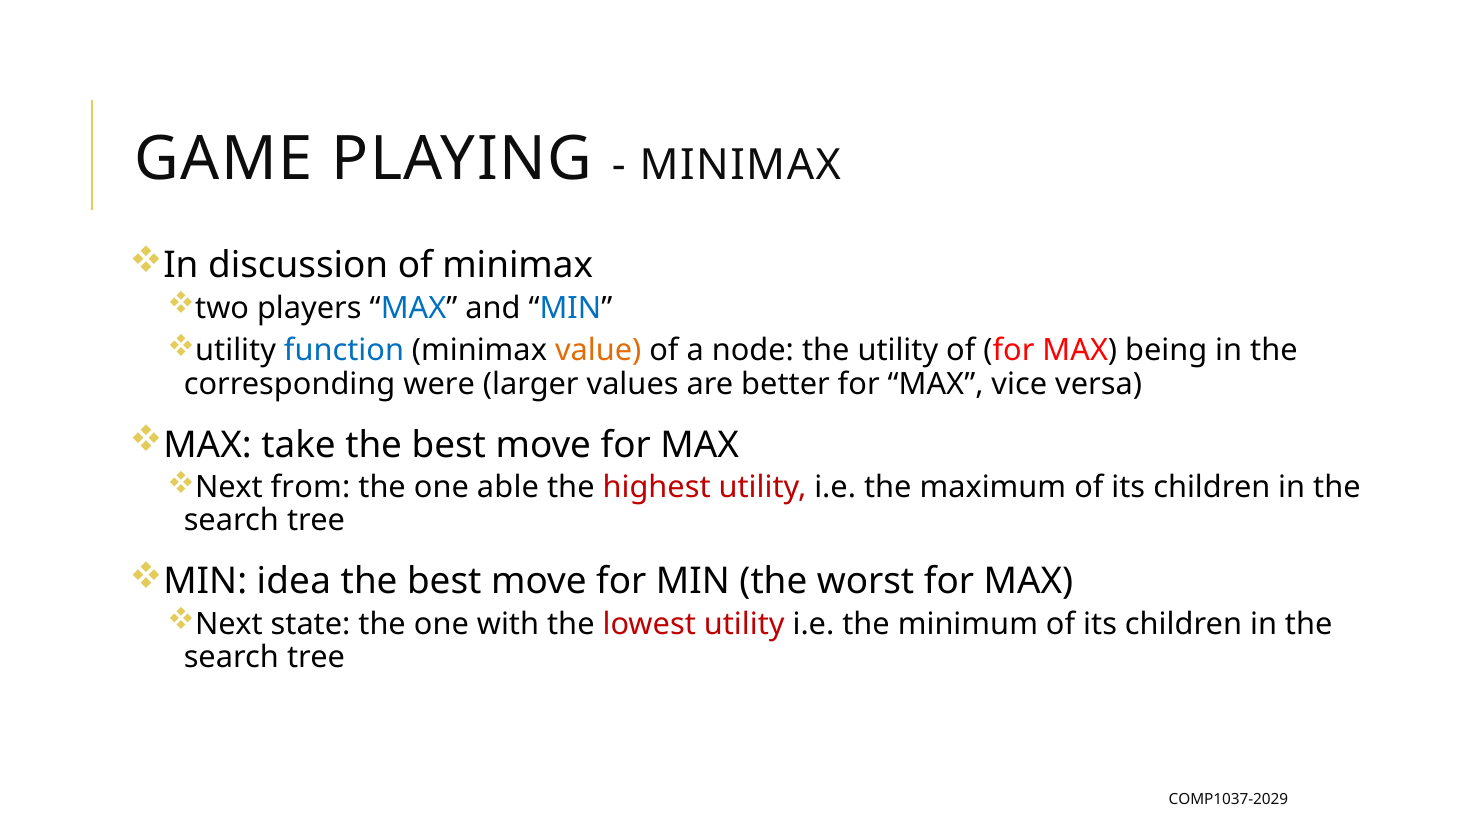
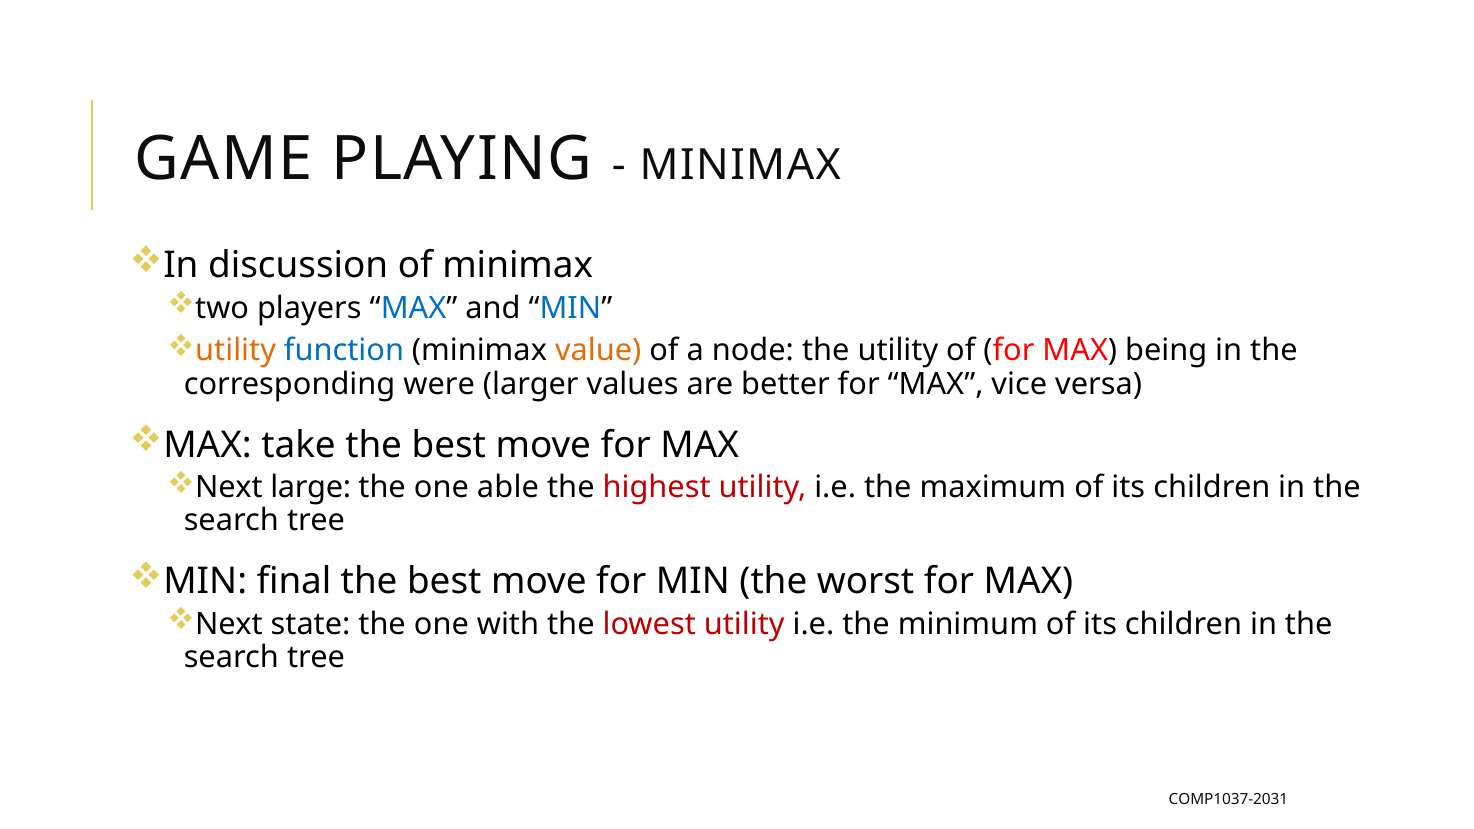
utility at (236, 351) colour: black -> orange
from: from -> large
idea: idea -> final
COMP1037-2029: COMP1037-2029 -> COMP1037-2031
